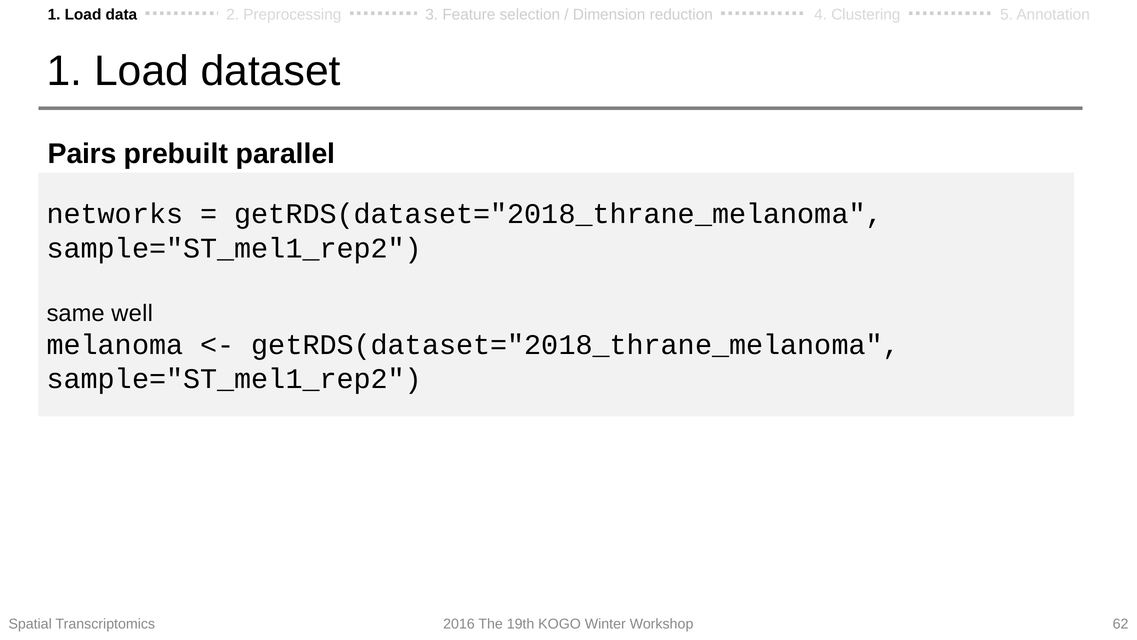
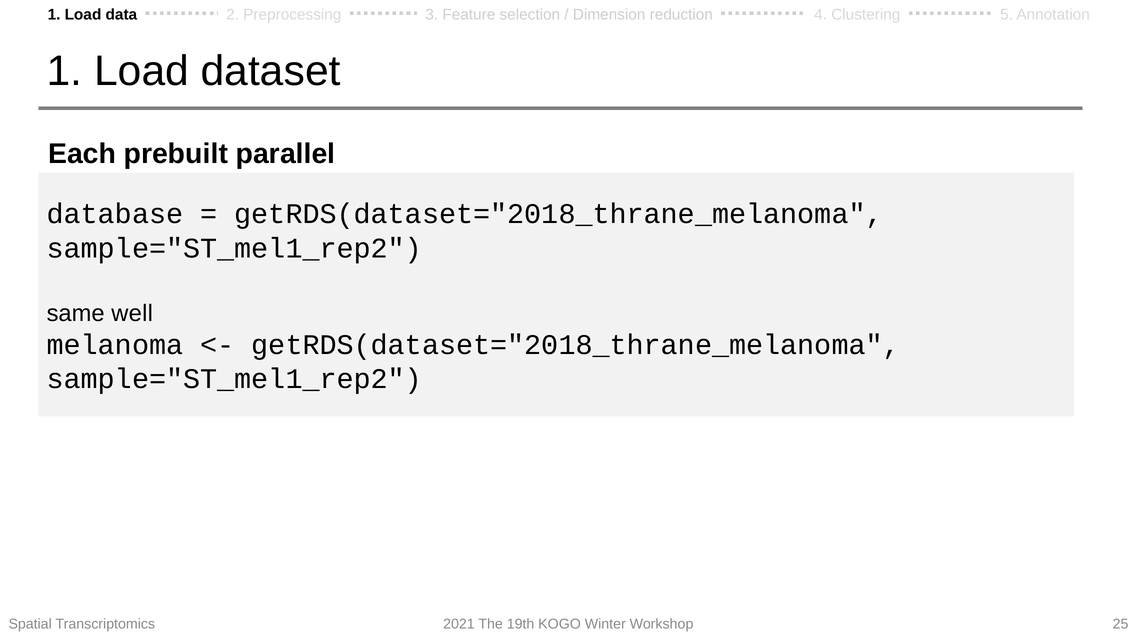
Pairs: Pairs -> Each
networks: networks -> database
2016: 2016 -> 2021
62: 62 -> 25
